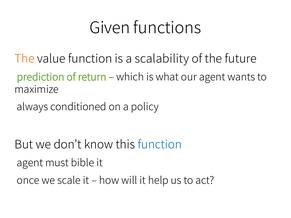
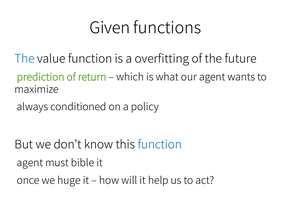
The at (25, 59) colour: orange -> blue
scalability: scalability -> overfitting
scale: scale -> huge
